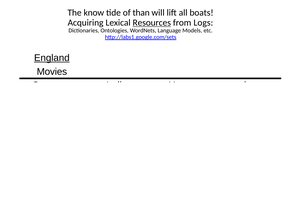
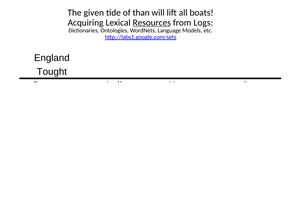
know: know -> given
England underline: present -> none
Movies: Movies -> Tought
